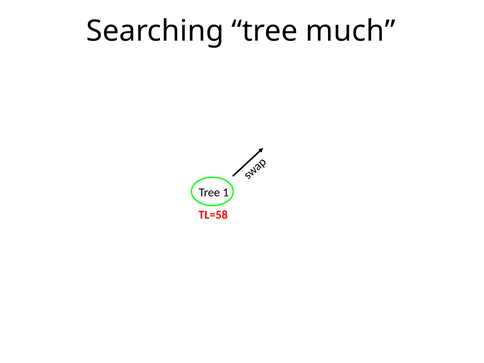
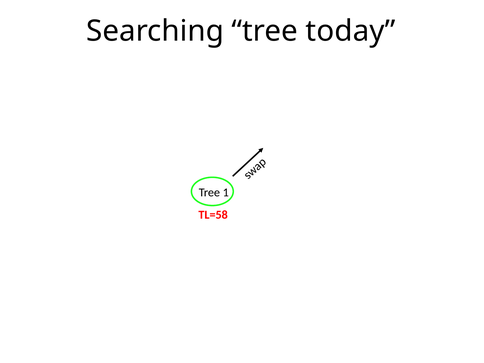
much: much -> today
